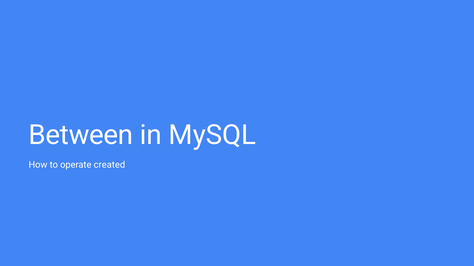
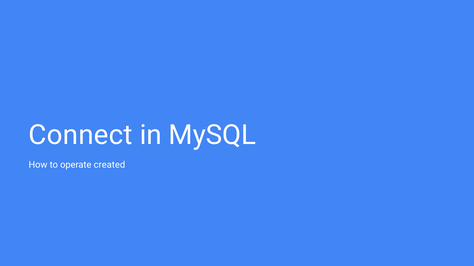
Between: Between -> Connect
